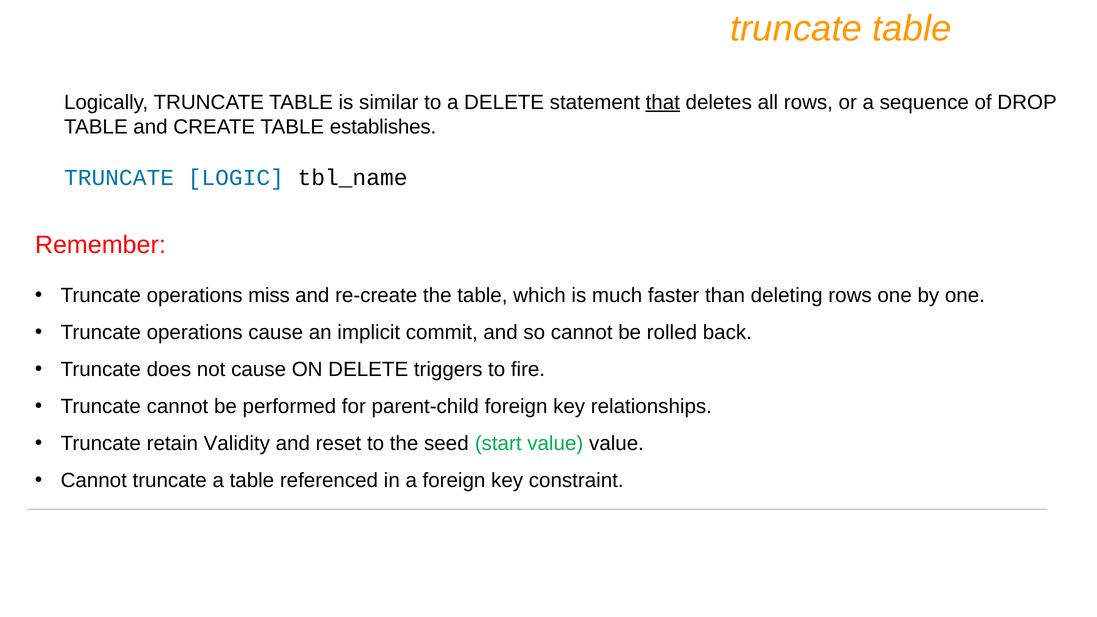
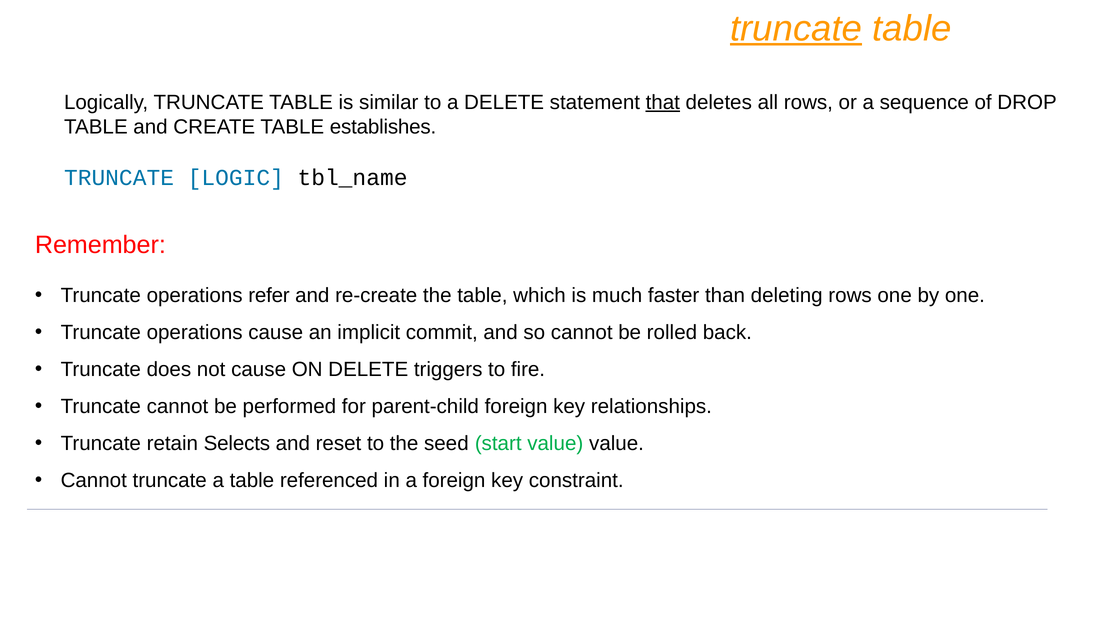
truncate at (796, 29) underline: none -> present
miss: miss -> refer
Validity: Validity -> Selects
